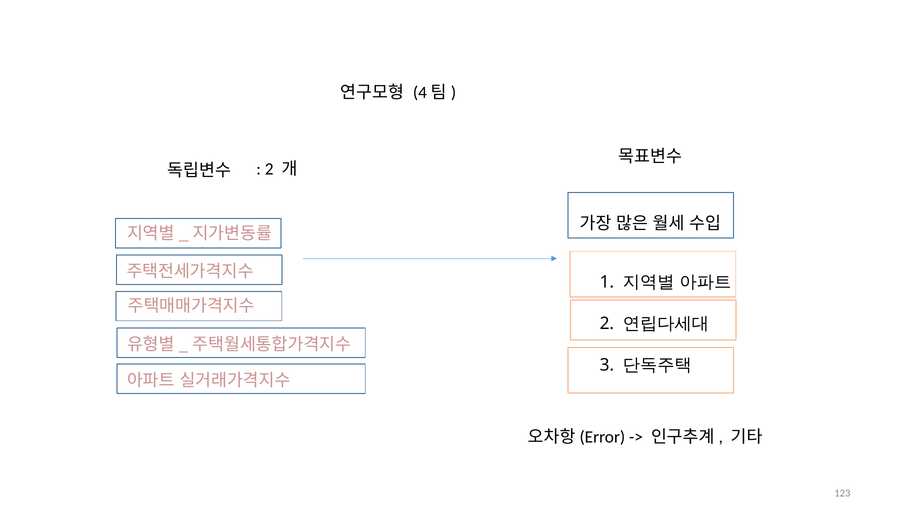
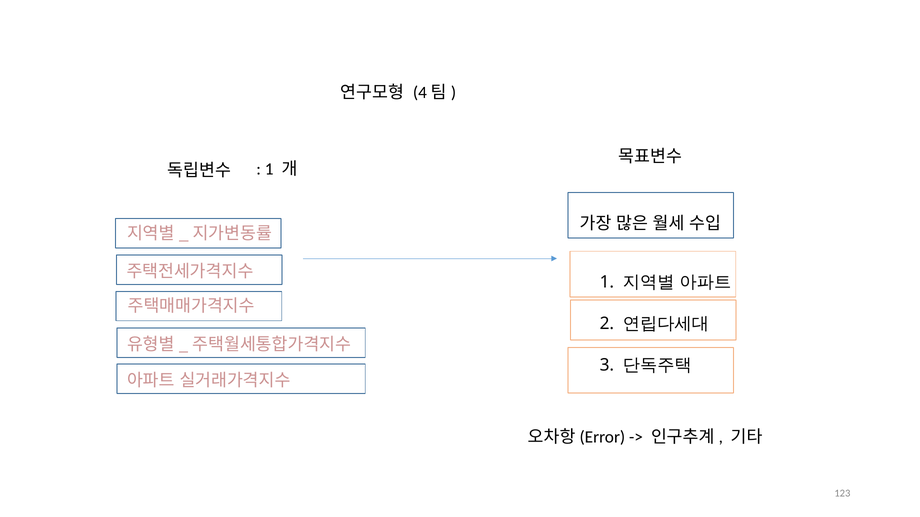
2 at (269, 169): 2 -> 1
